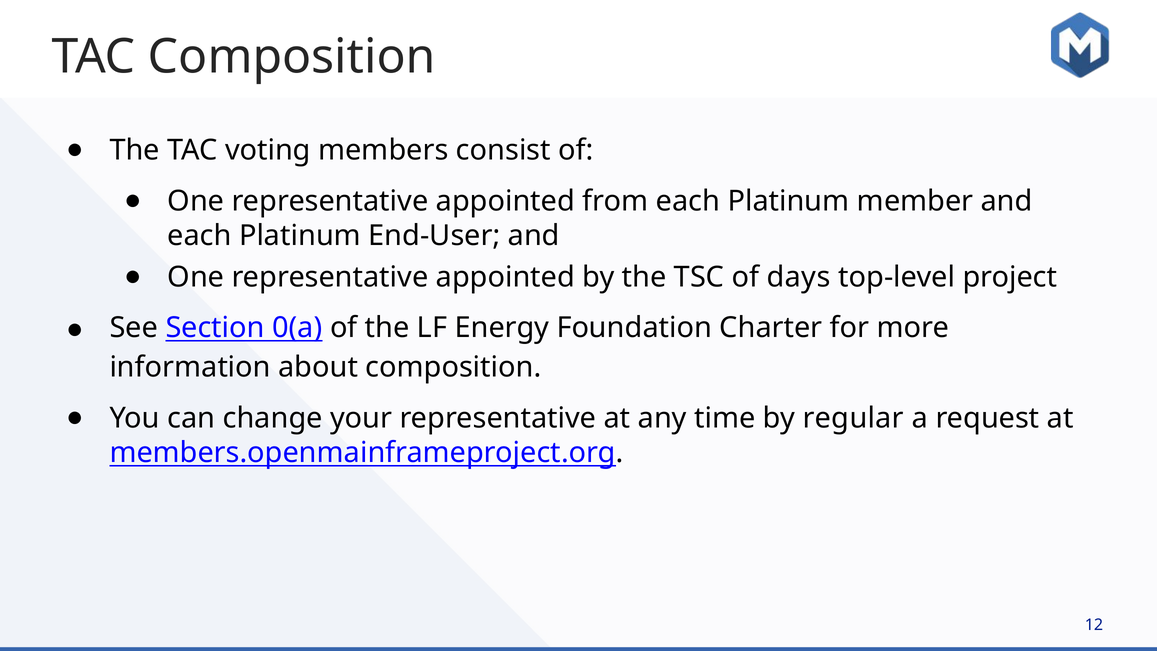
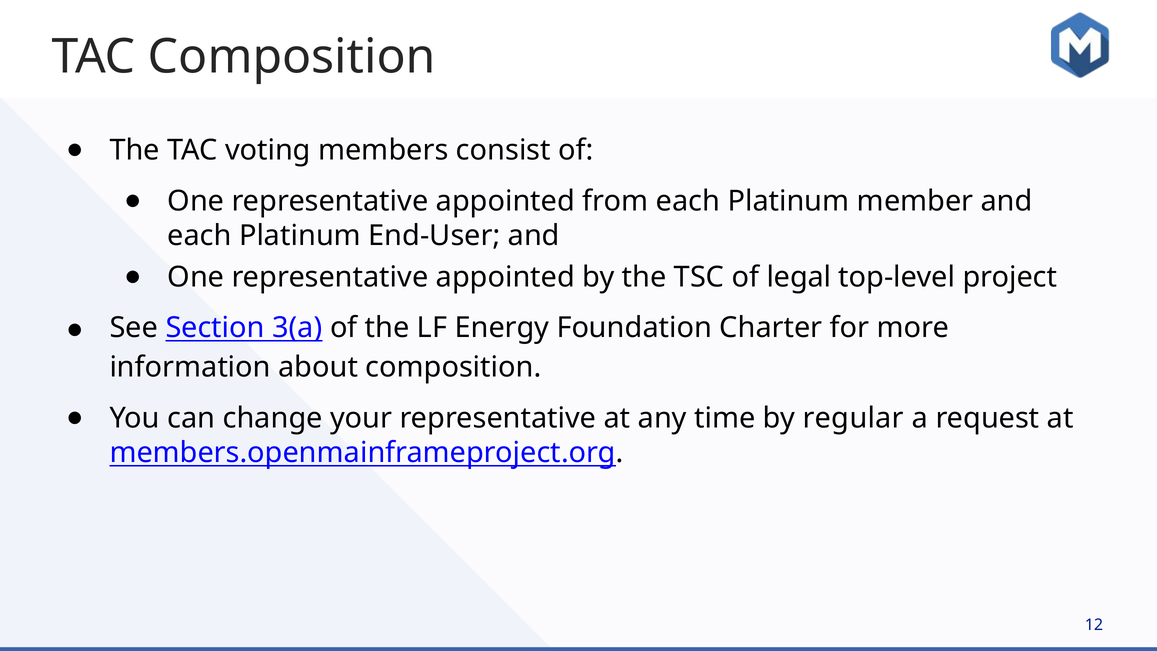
days: days -> legal
0(a: 0(a -> 3(a
